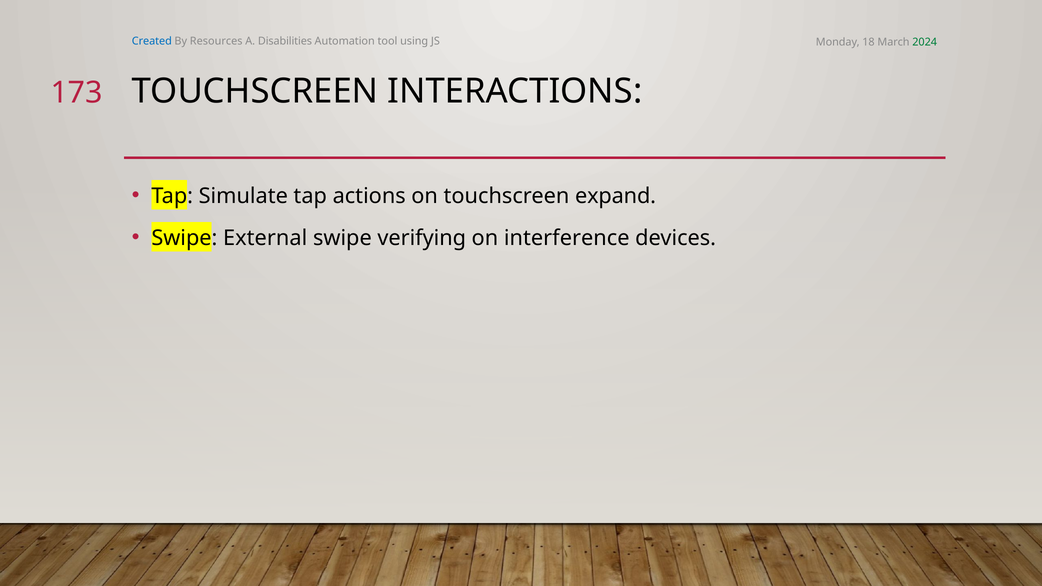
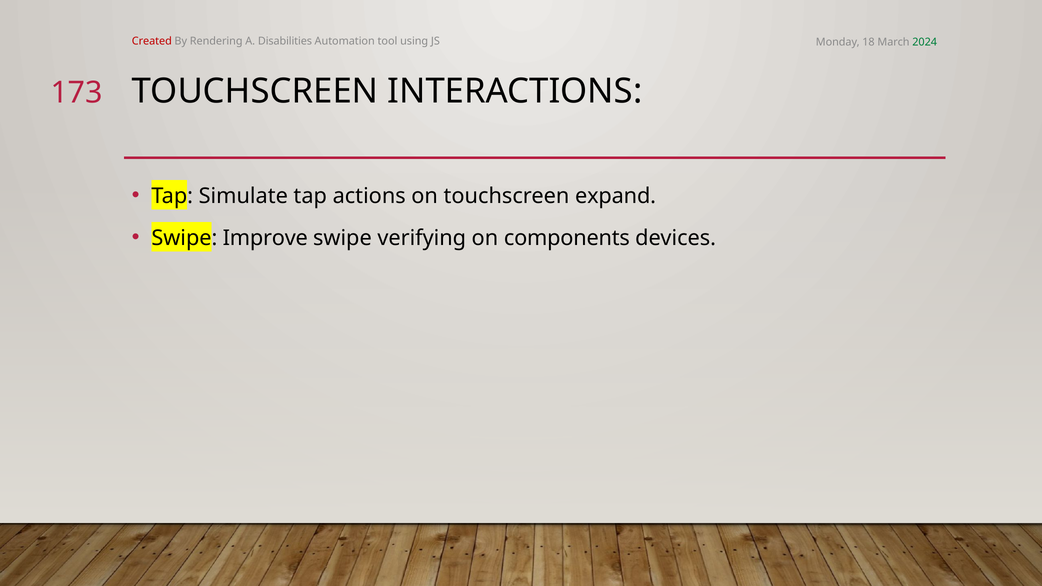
Created colour: blue -> red
Resources: Resources -> Rendering
External: External -> Improve
interference: interference -> components
